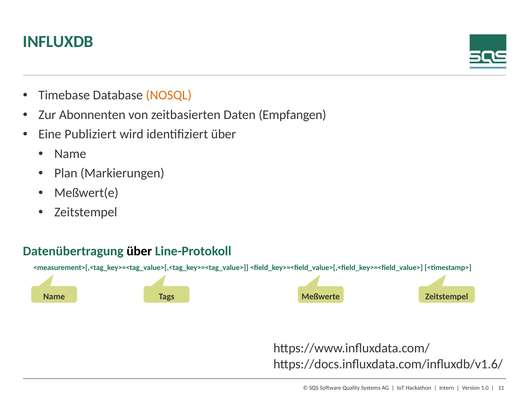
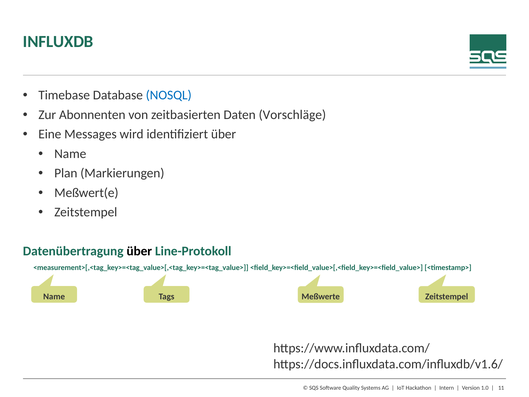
NOSQL colour: orange -> blue
Empfangen: Empfangen -> Vorschläge
Publiziert: Publiziert -> Messages
